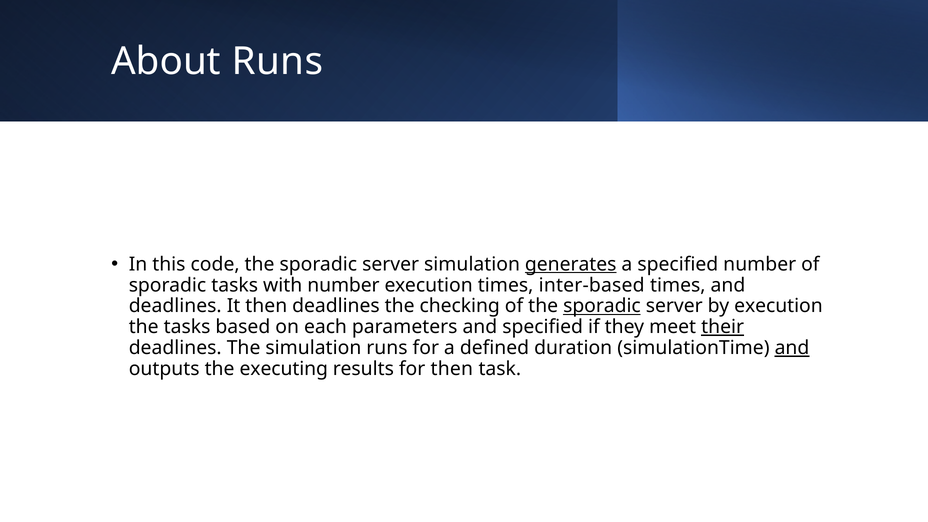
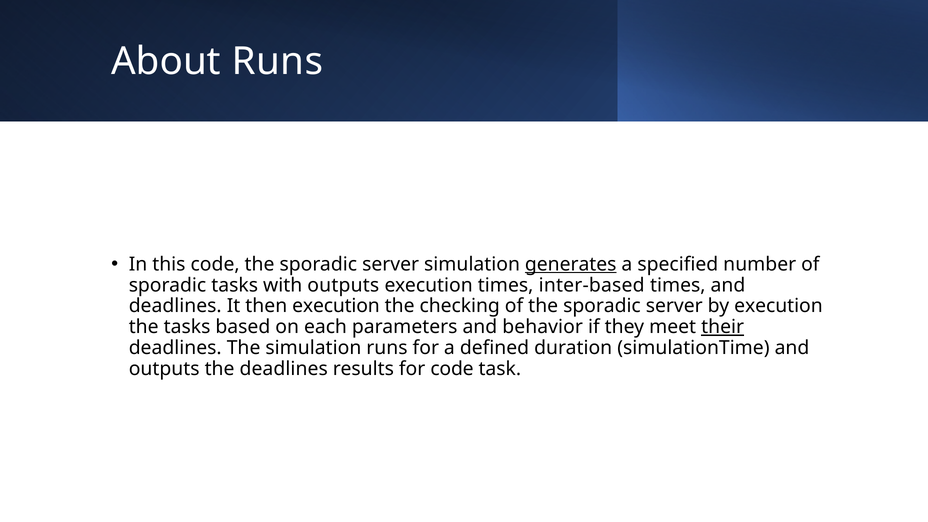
with number: number -> outputs
then deadlines: deadlines -> execution
sporadic at (602, 306) underline: present -> none
and specified: specified -> behavior
and at (792, 348) underline: present -> none
the executing: executing -> deadlines
for then: then -> code
